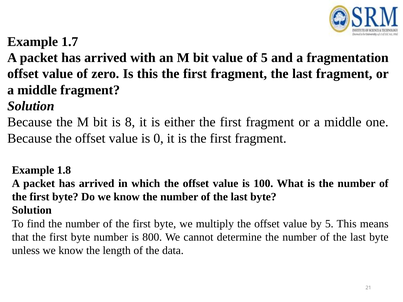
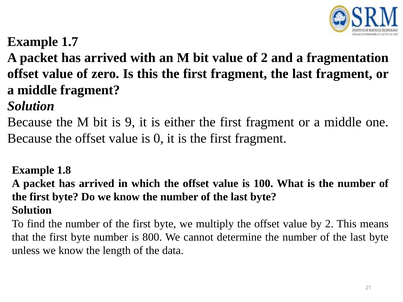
of 5: 5 -> 2
8: 8 -> 9
by 5: 5 -> 2
